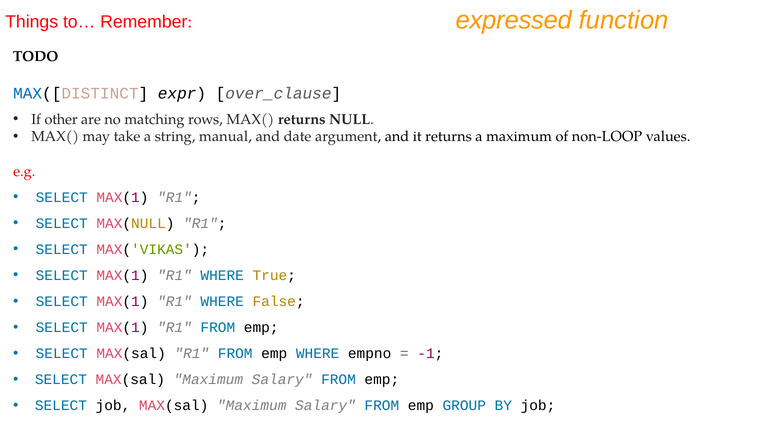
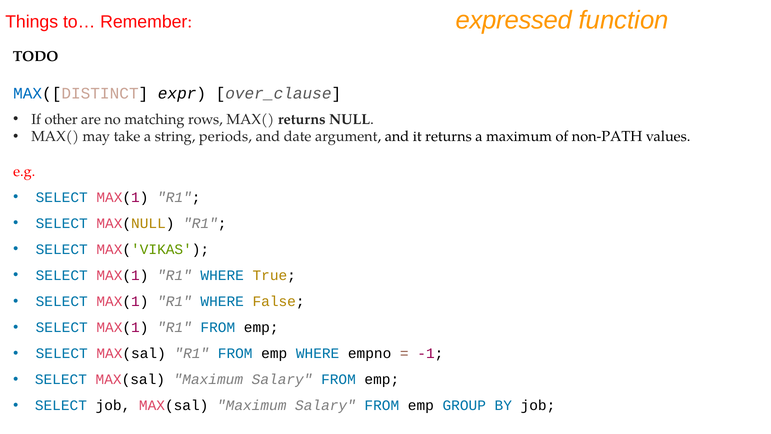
manual: manual -> periods
non-LOOP: non-LOOP -> non-PATH
